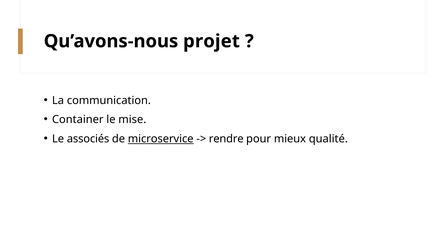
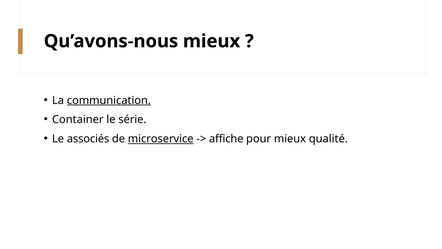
Qu’avons-nous projet: projet -> mieux
communication underline: none -> present
mise: mise -> série
rendre: rendre -> affiche
